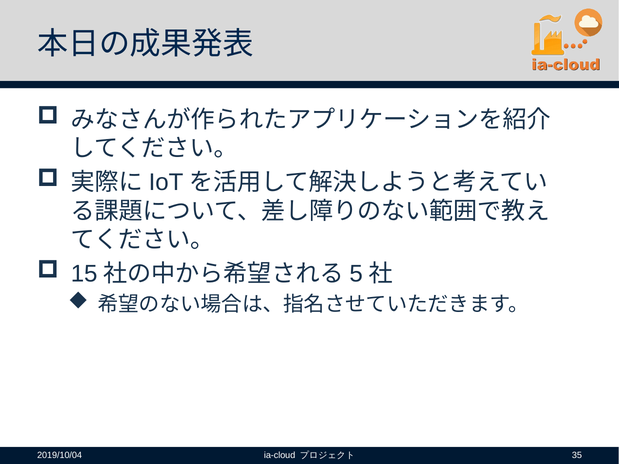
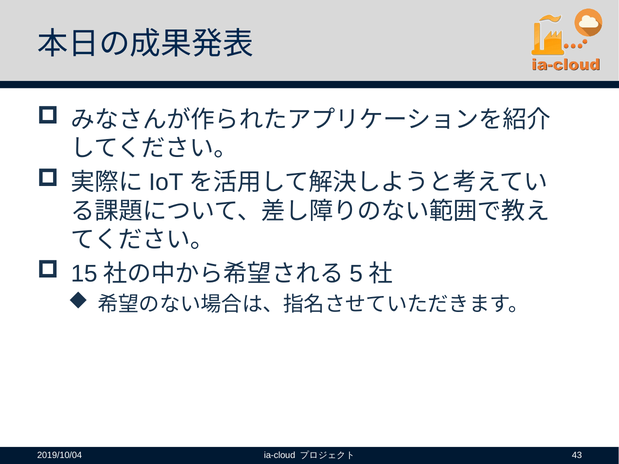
35: 35 -> 43
